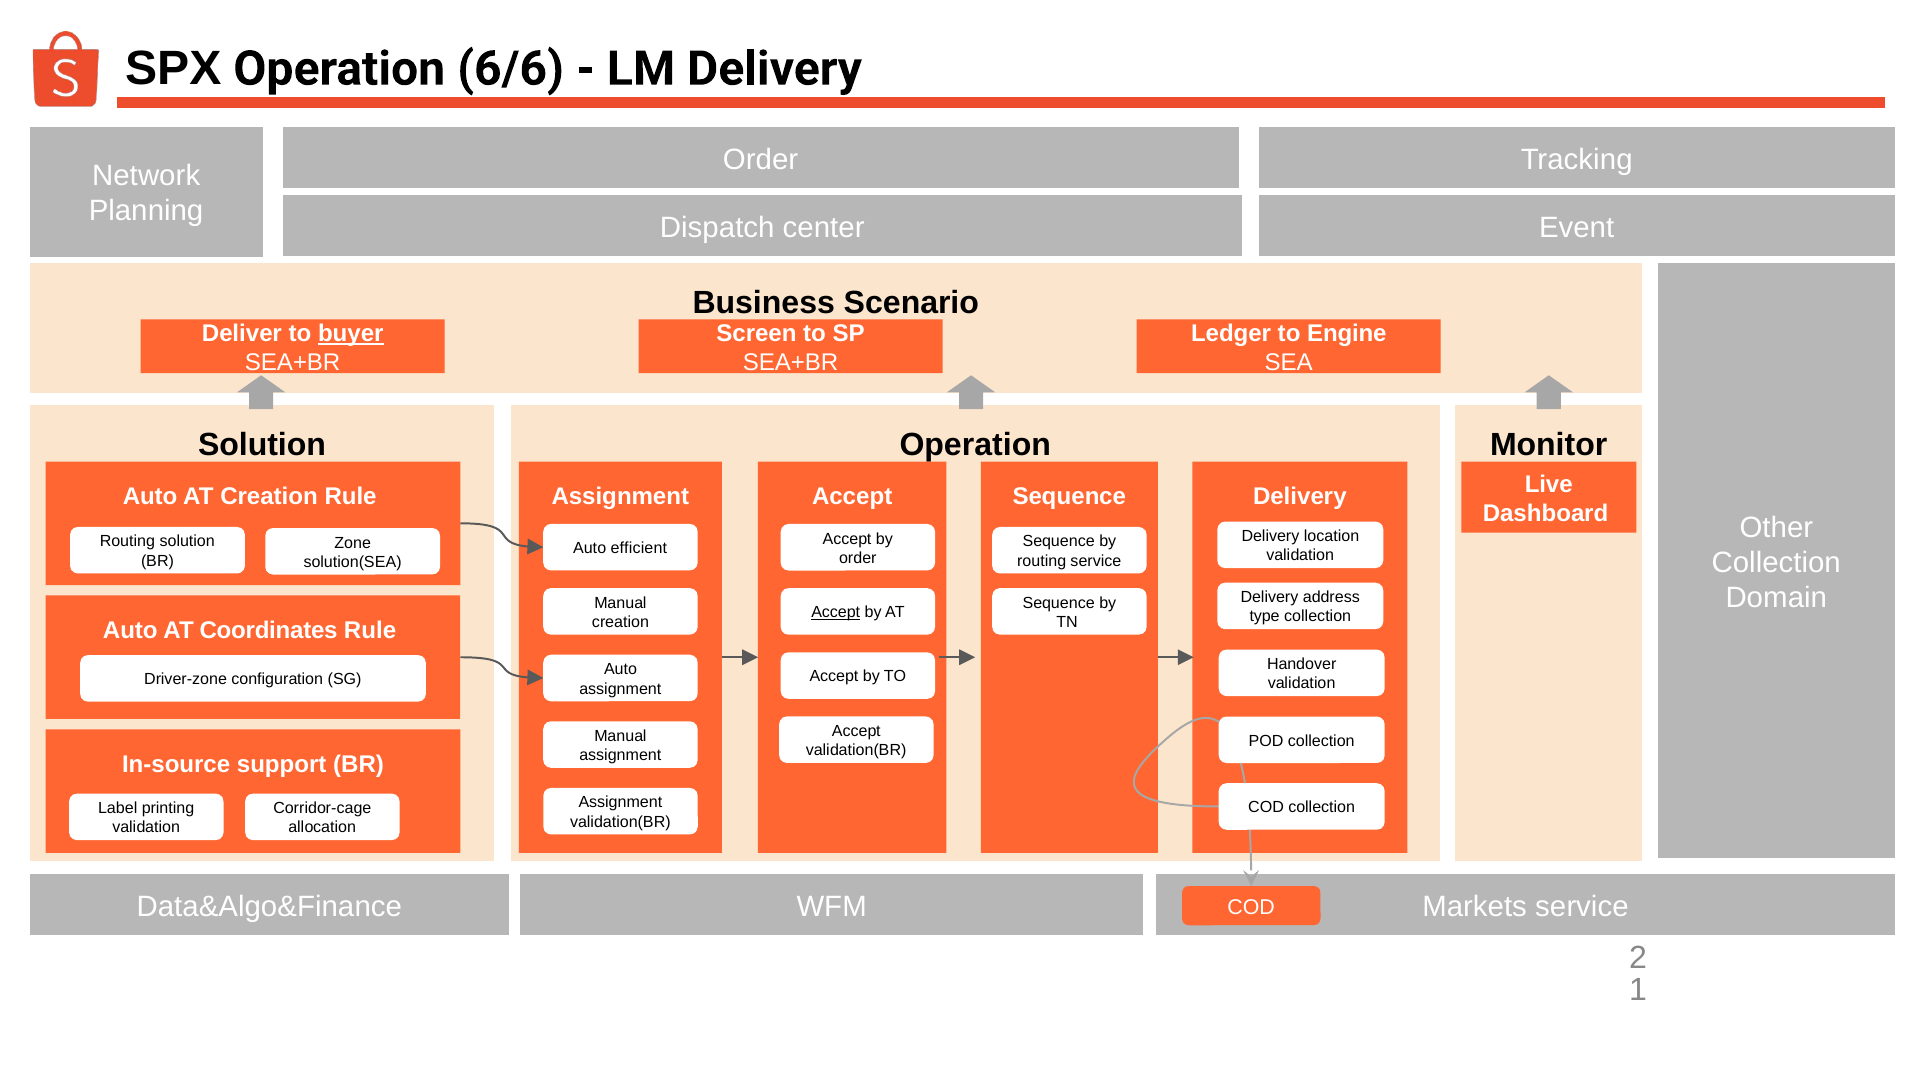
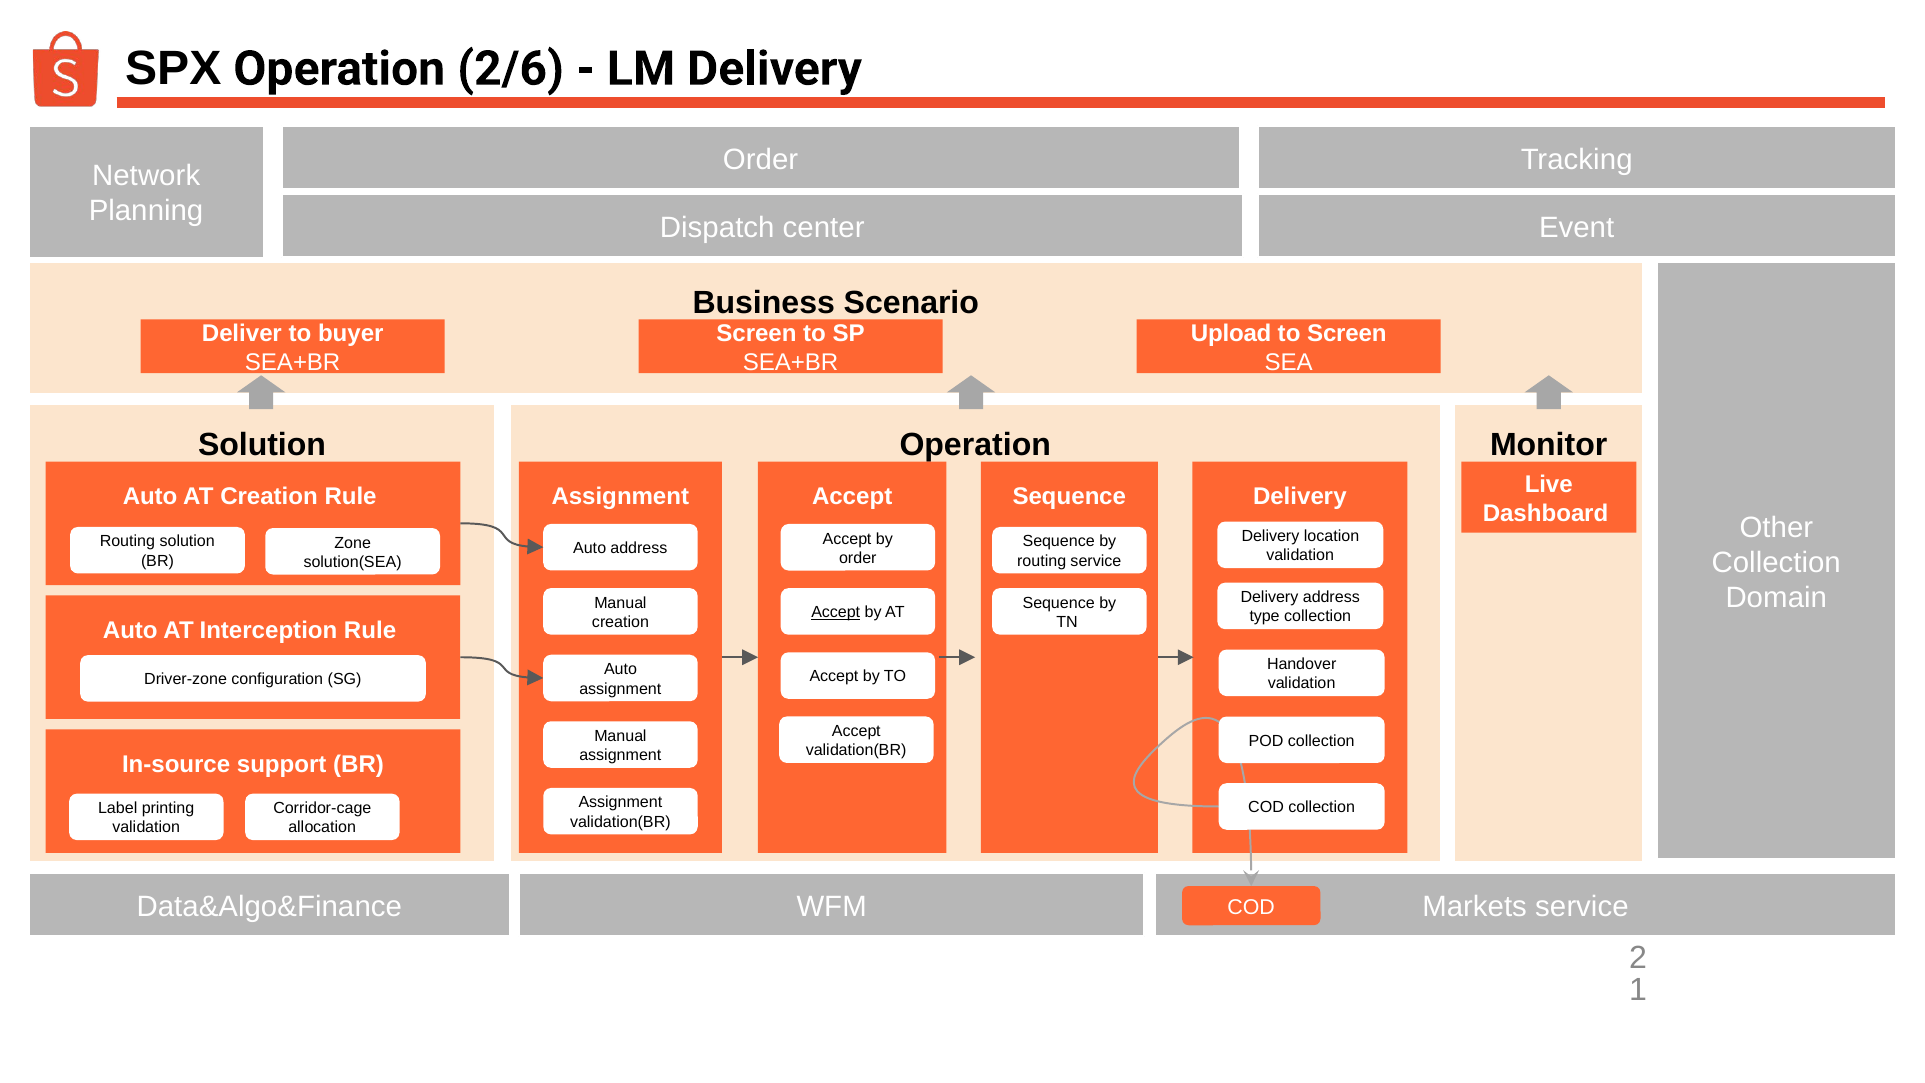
6/6: 6/6 -> 2/6
buyer underline: present -> none
Ledger: Ledger -> Upload
to Engine: Engine -> Screen
Auto efficient: efficient -> address
Coordinates: Coordinates -> Interception
